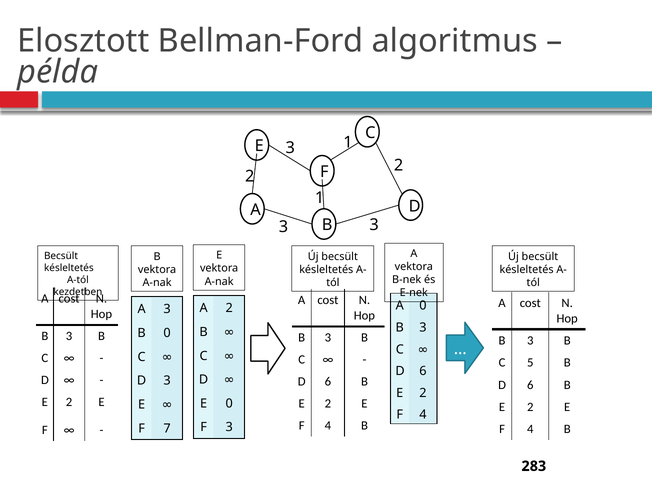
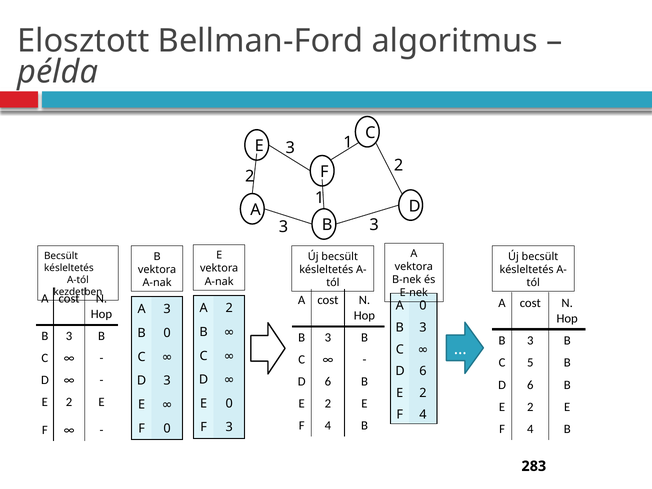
F 7: 7 -> 0
